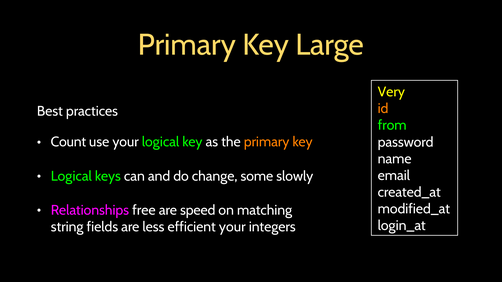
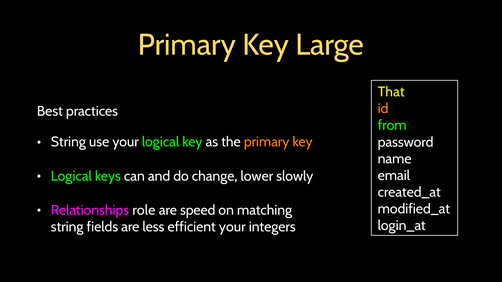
Very: Very -> That
Count at (68, 142): Count -> String
some: some -> lower
free: free -> role
